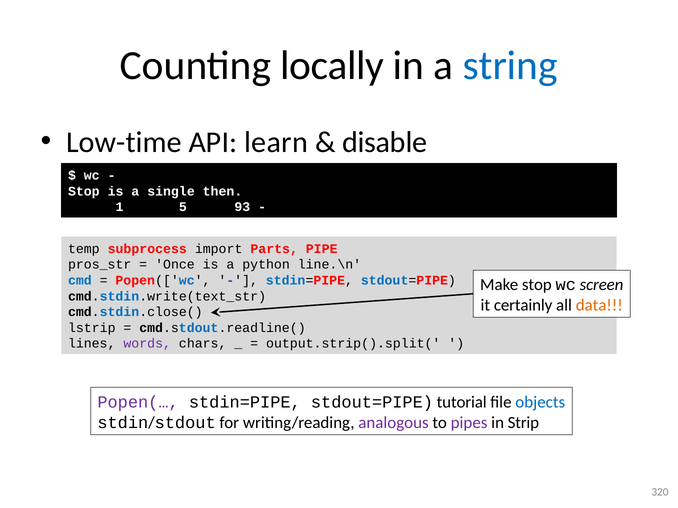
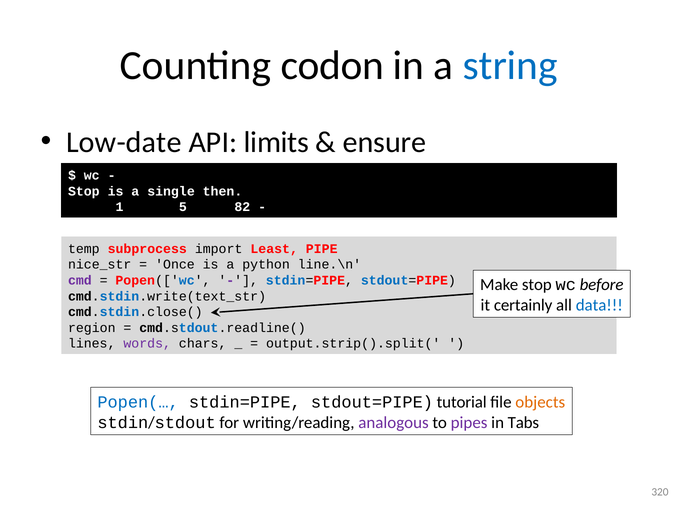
locally: locally -> codon
Low-time: Low-time -> Low-date
learn: learn -> limits
disable: disable -> ensure
93: 93 -> 82
Parts: Parts -> Least
pros_str: pros_str -> nice_str
cmd colour: blue -> purple
screen: screen -> before
data colour: orange -> blue
lstrip: lstrip -> region
Popen(… colour: purple -> blue
objects colour: blue -> orange
Strip: Strip -> Tabs
